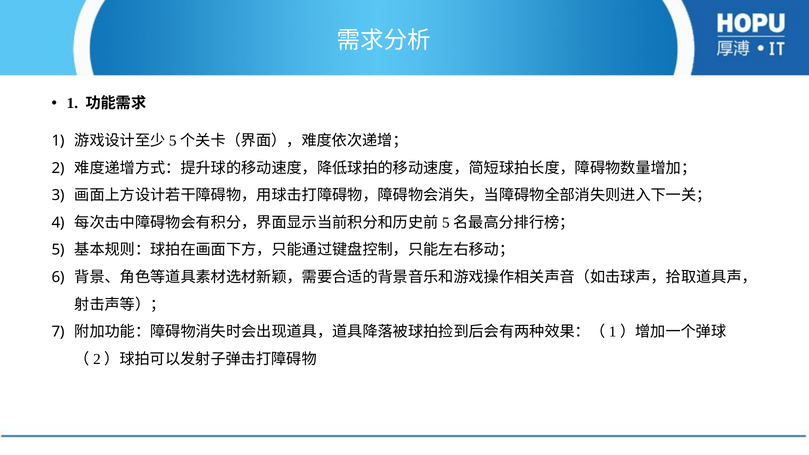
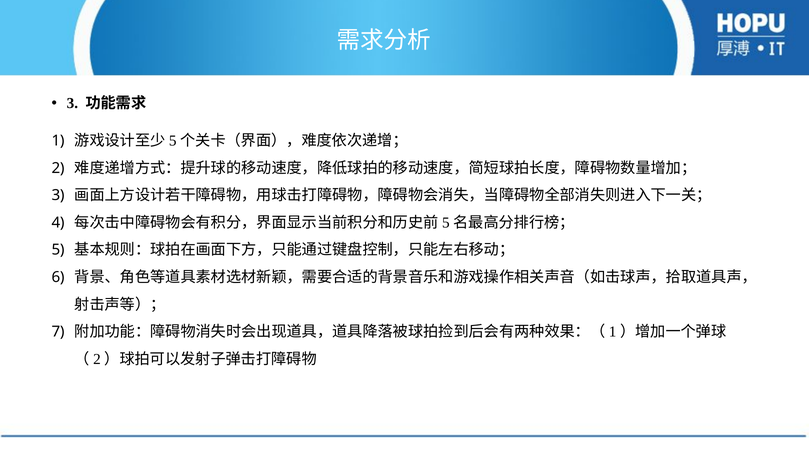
1 at (72, 103): 1 -> 3
